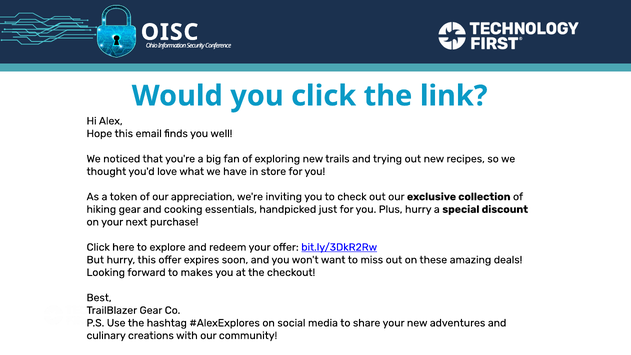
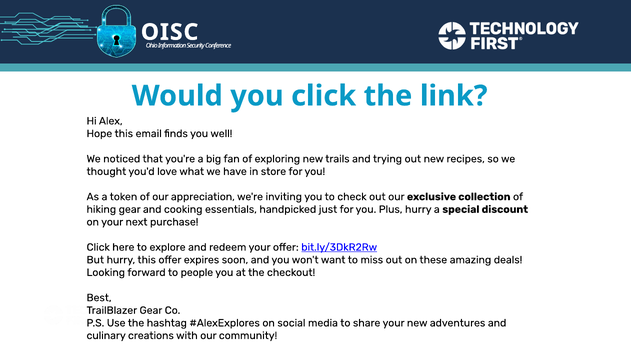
makes: makes -> people
